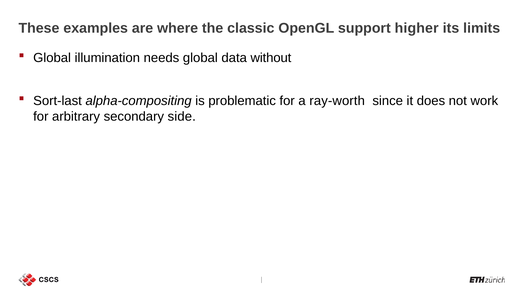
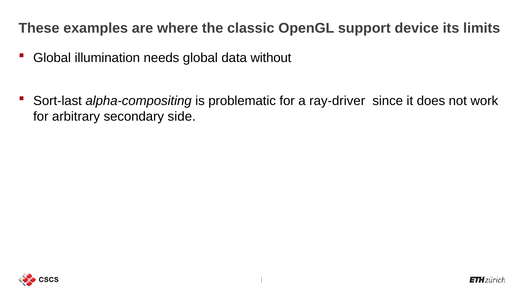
higher: higher -> device
ray-worth: ray-worth -> ray-driver
